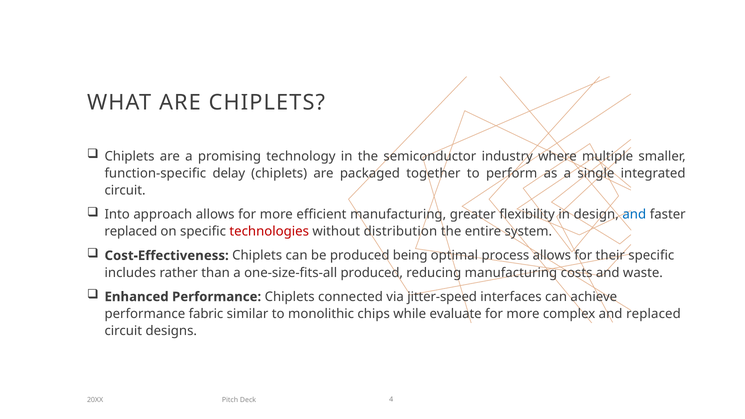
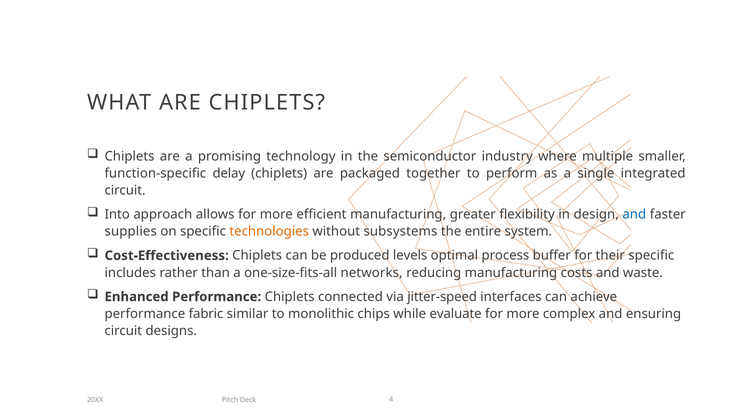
replaced at (131, 232): replaced -> supplies
technologies colour: red -> orange
distribution: distribution -> subsystems
being: being -> levels
process allows: allows -> buffer
one-size-fits-all produced: produced -> networks
and replaced: replaced -> ensuring
